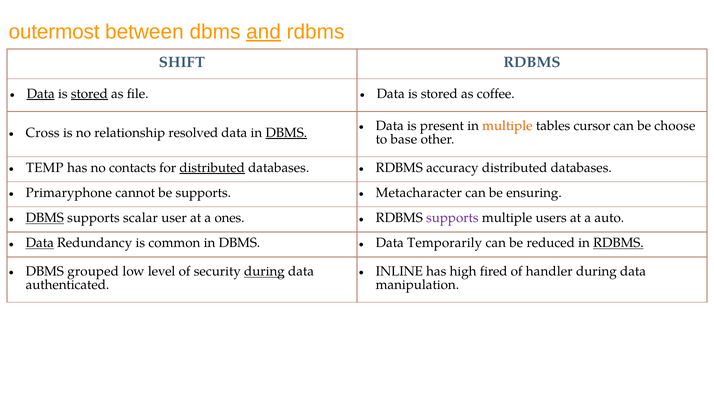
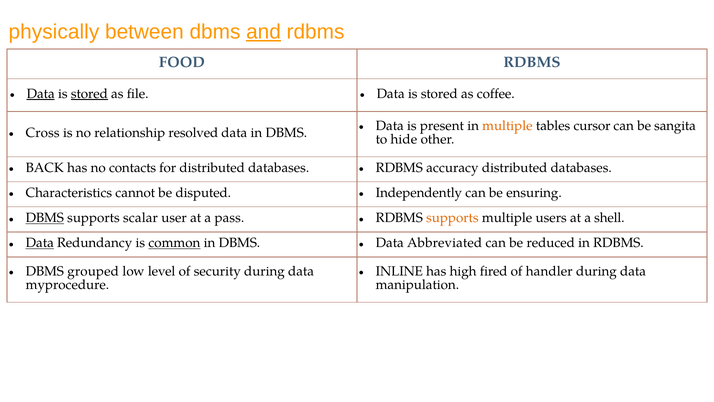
outermost: outermost -> physically
SHIFT: SHIFT -> FOOD
choose: choose -> sangita
DBMS at (286, 133) underline: present -> none
base: base -> hide
TEMP: TEMP -> BACK
distributed at (212, 168) underline: present -> none
Primaryphone: Primaryphone -> Characteristics
be supports: supports -> disputed
Metacharacter: Metacharacter -> Independently
ones: ones -> pass
supports at (452, 218) colour: purple -> orange
auto: auto -> shell
common underline: none -> present
Temporarily: Temporarily -> Abbreviated
RDBMS at (618, 243) underline: present -> none
during at (264, 271) underline: present -> none
authenticated: authenticated -> myprocedure
